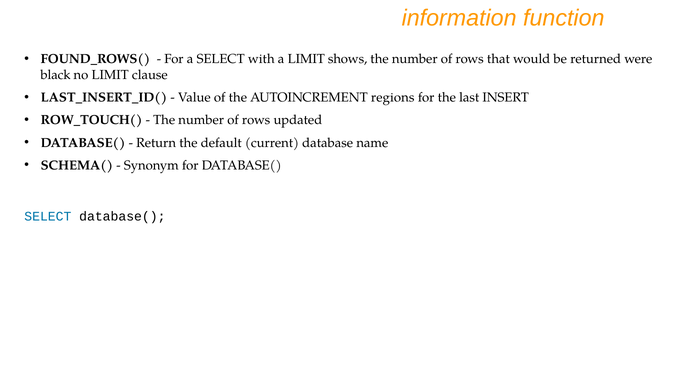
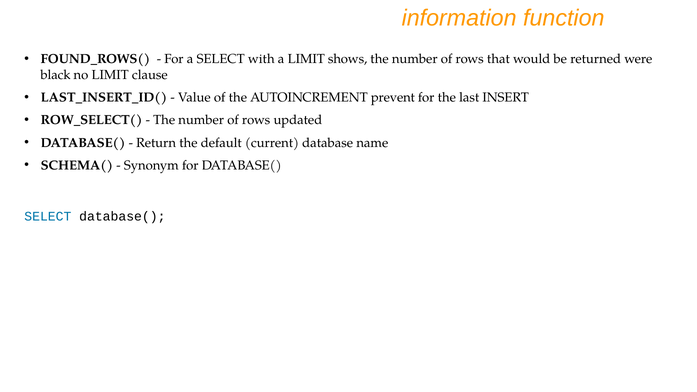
regions: regions -> prevent
ROW_TOUCH(: ROW_TOUCH( -> ROW_SELECT(
